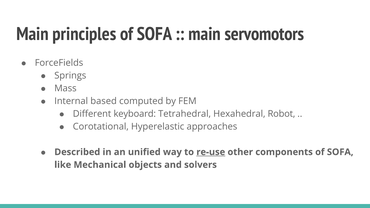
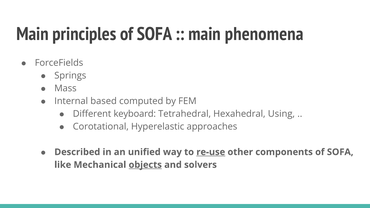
servomotors: servomotors -> phenomena
Robot: Robot -> Using
objects underline: none -> present
